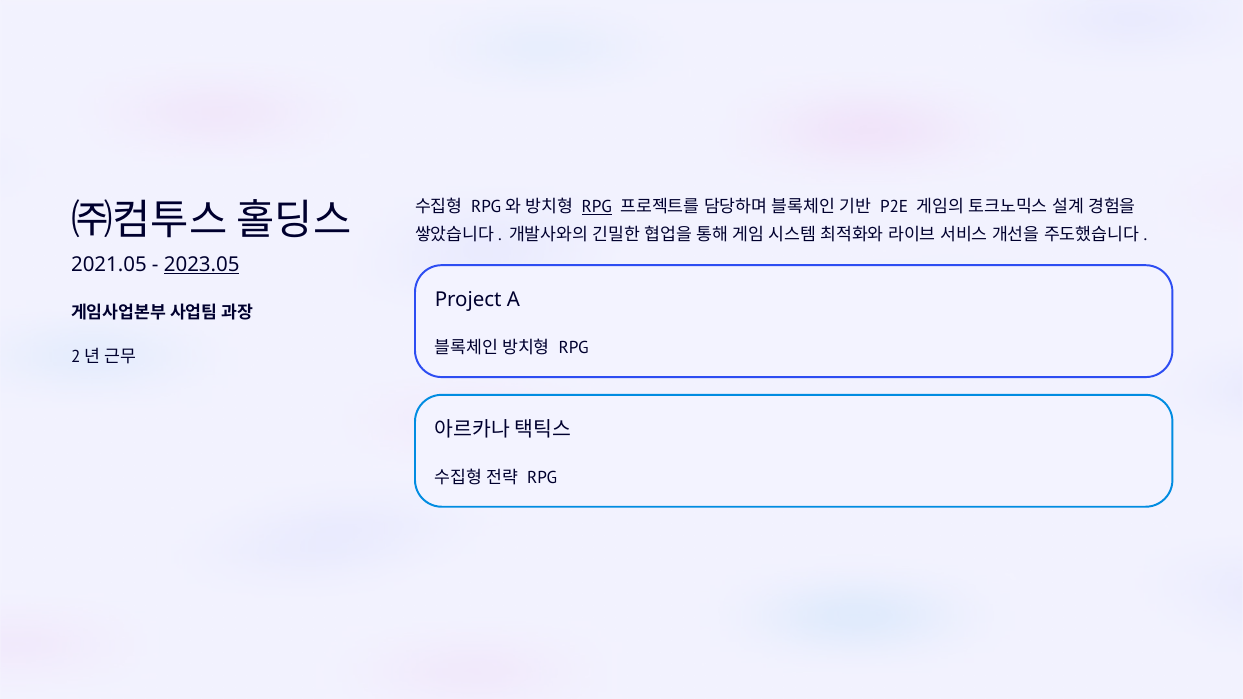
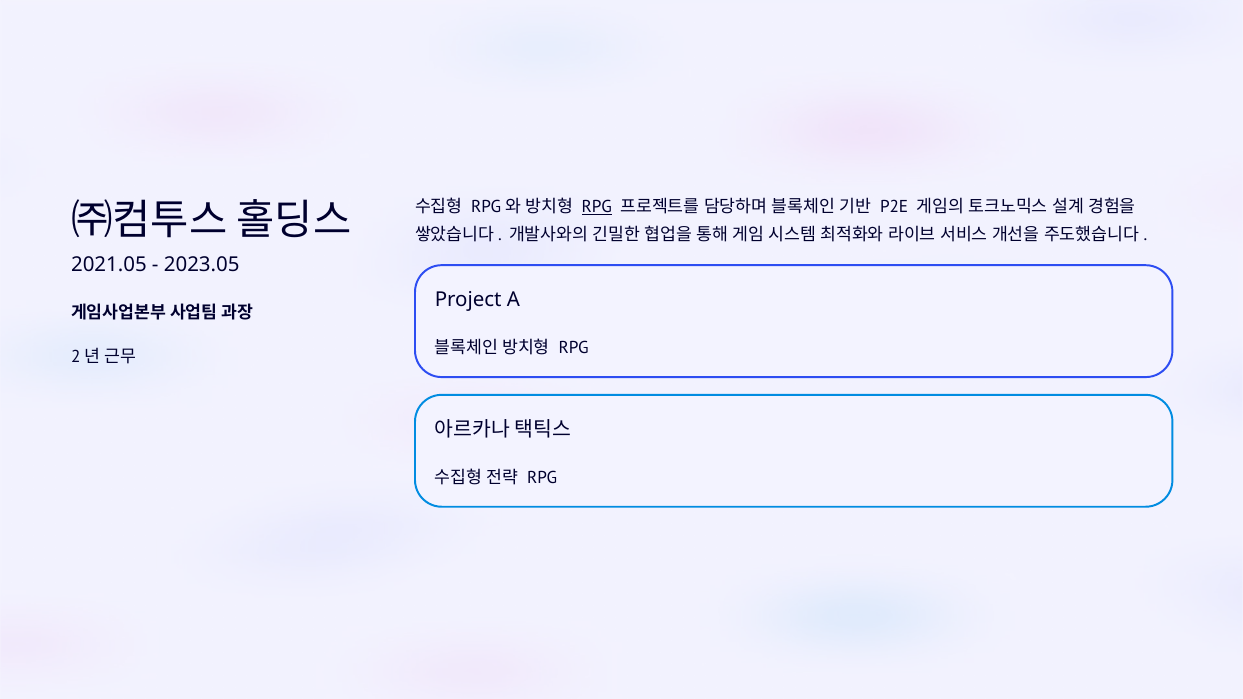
2023.05 underline: present -> none
